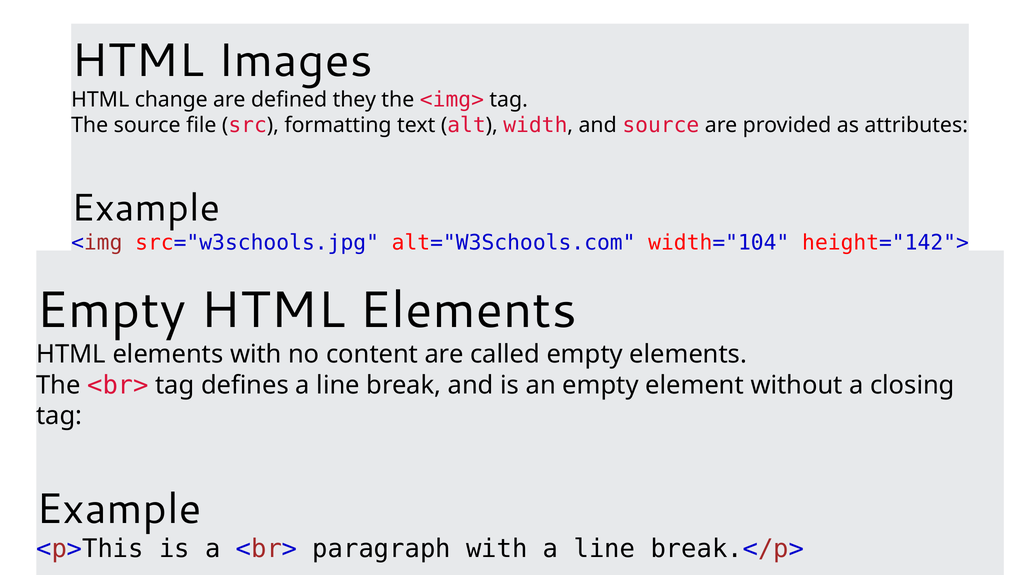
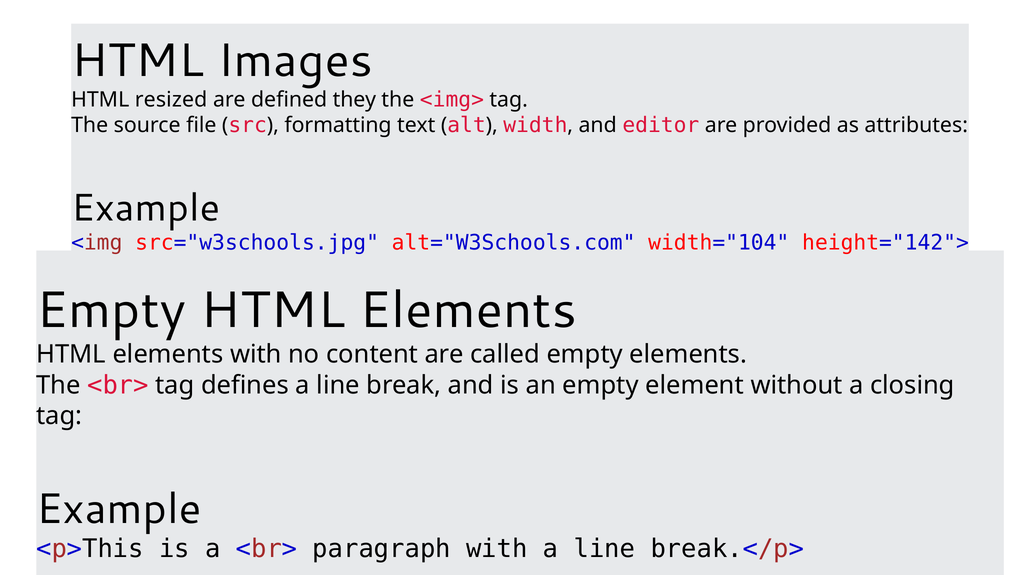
change: change -> resized
and source: source -> editor
